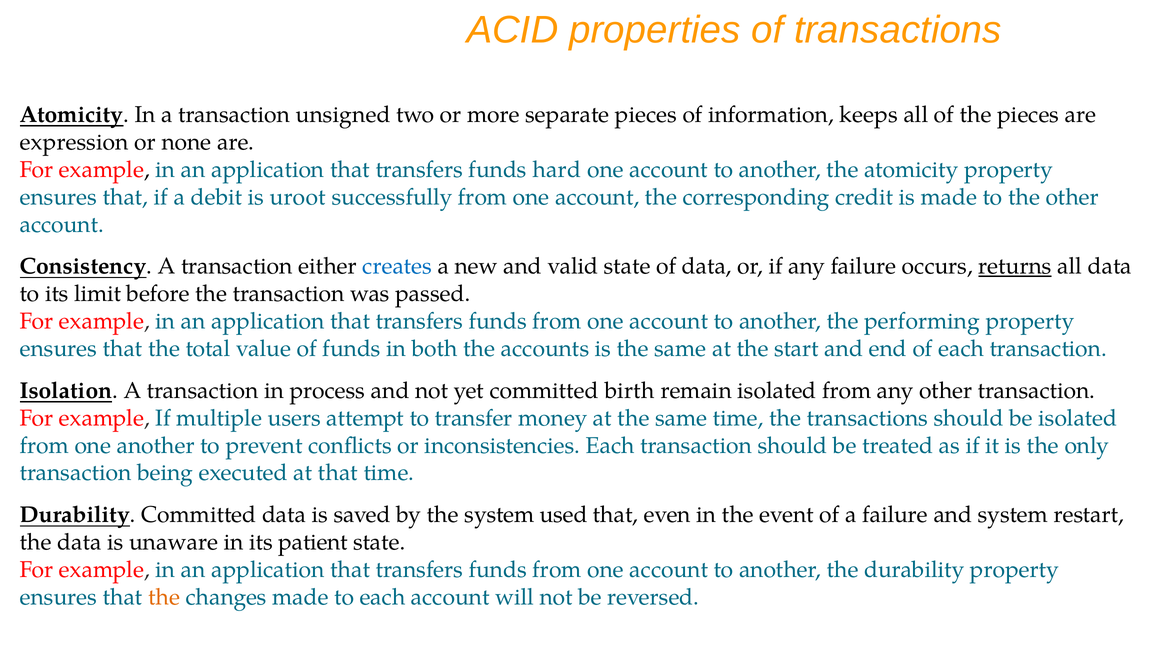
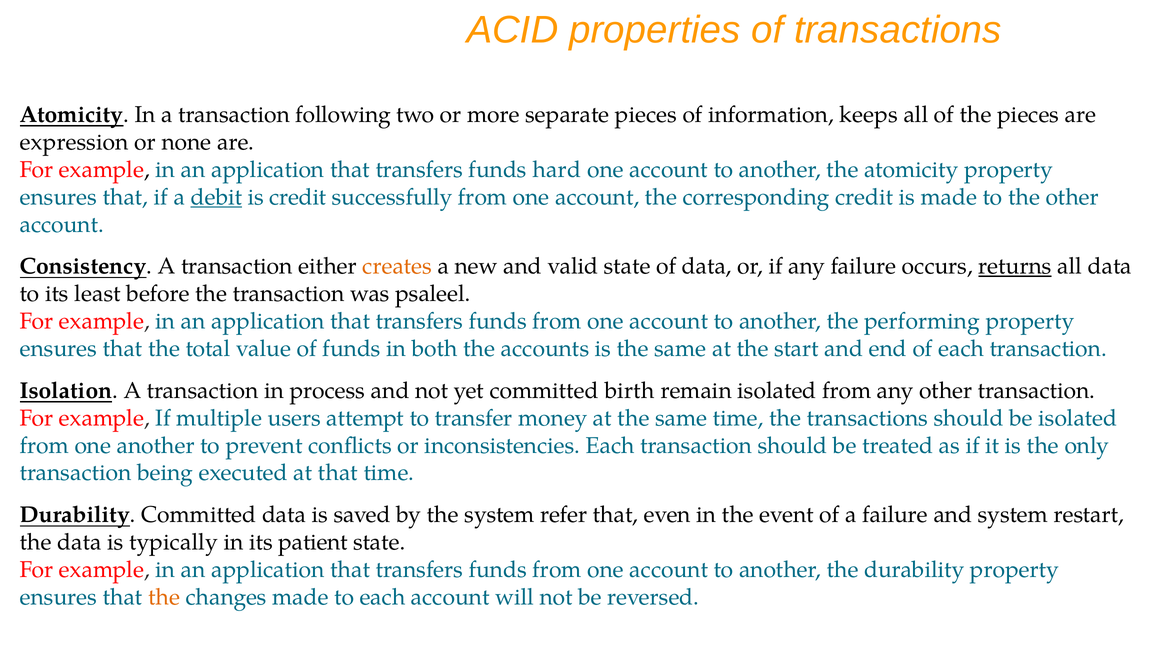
unsigned: unsigned -> following
debit underline: none -> present
is uroot: uroot -> credit
creates colour: blue -> orange
limit: limit -> least
passed: passed -> psaleel
used: used -> refer
unaware: unaware -> typically
